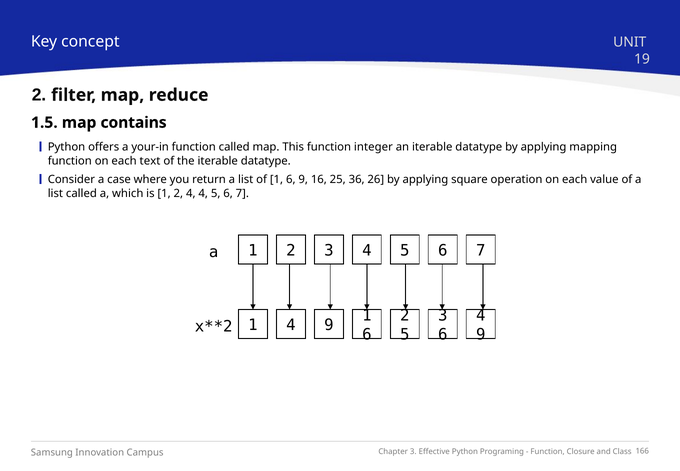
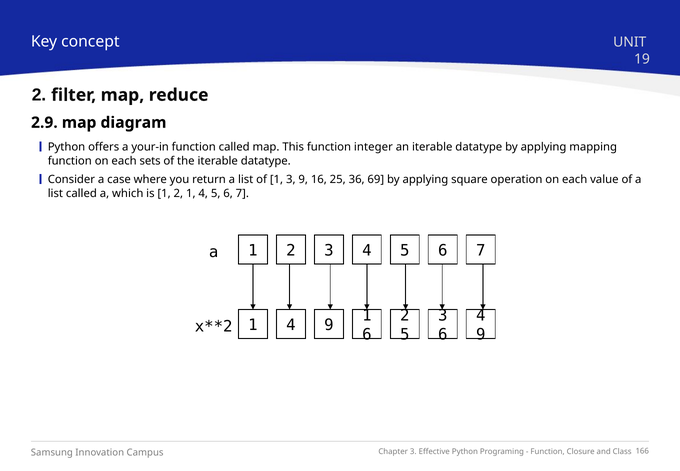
1.5: 1.5 -> 2.9
contains: contains -> diagram
text: text -> sets
of 1 6: 6 -> 3
26: 26 -> 69
2 4: 4 -> 1
